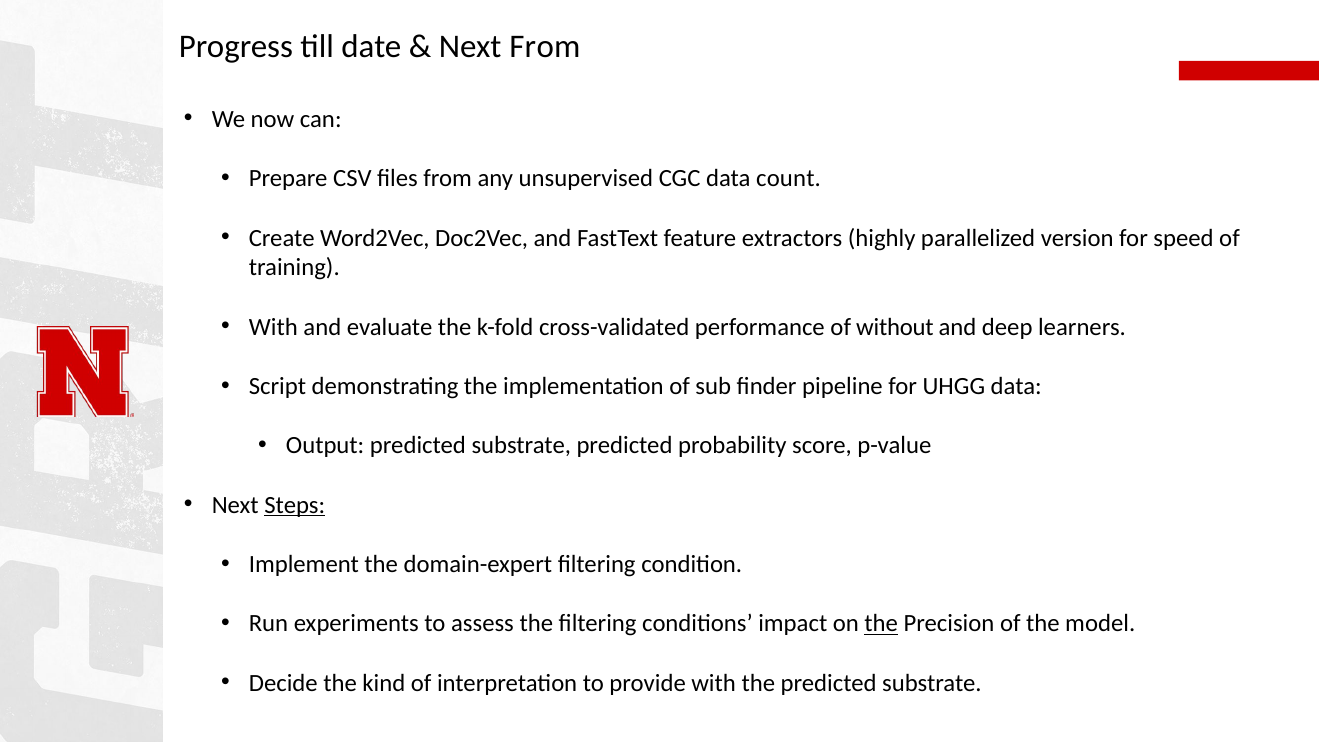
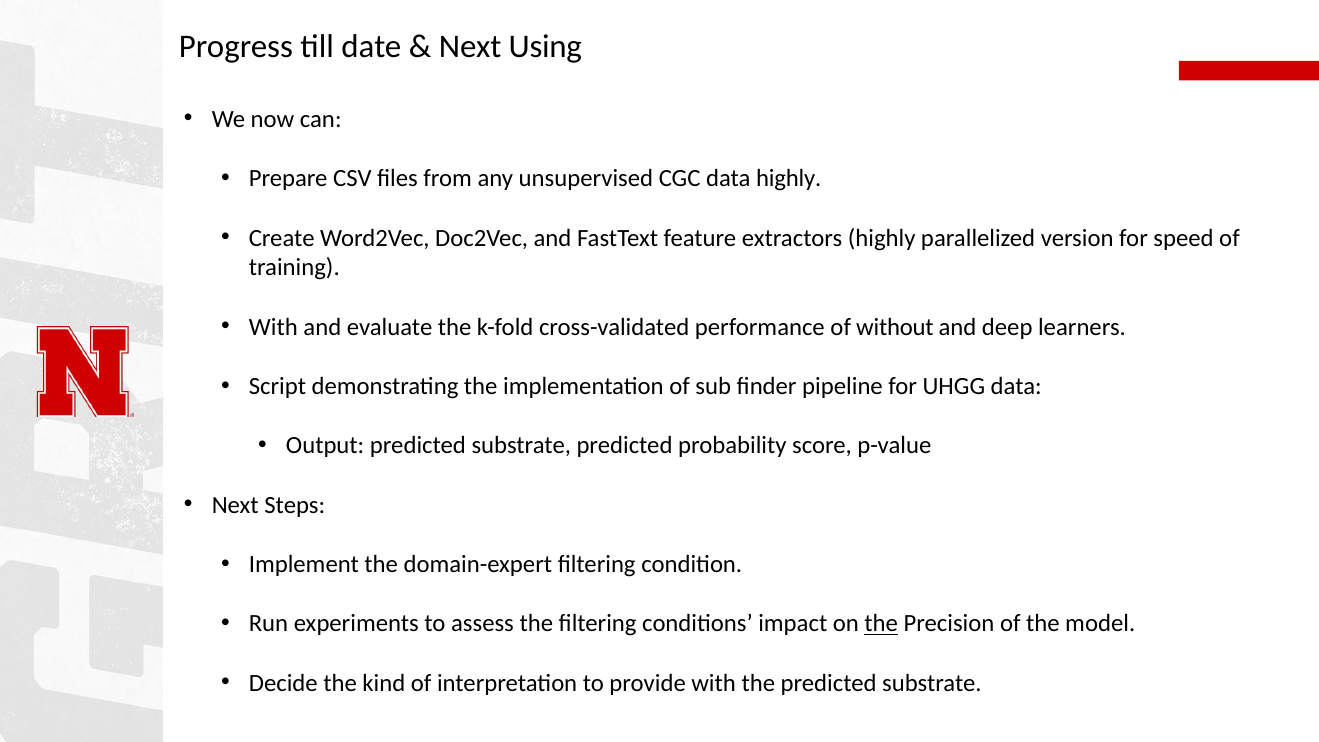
Next From: From -> Using
data count: count -> highly
Steps underline: present -> none
